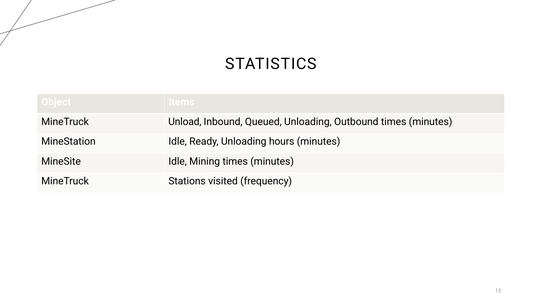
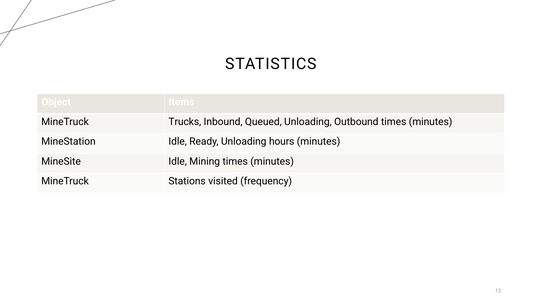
Unload: Unload -> Trucks
